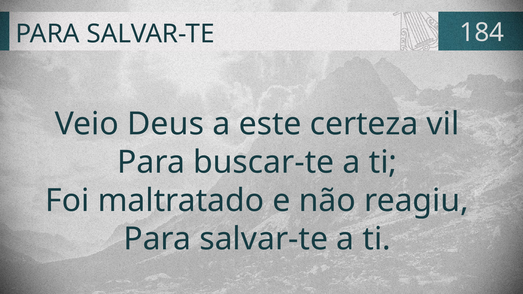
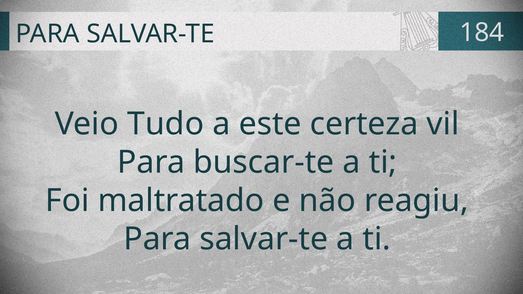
Deus: Deus -> Tudo
